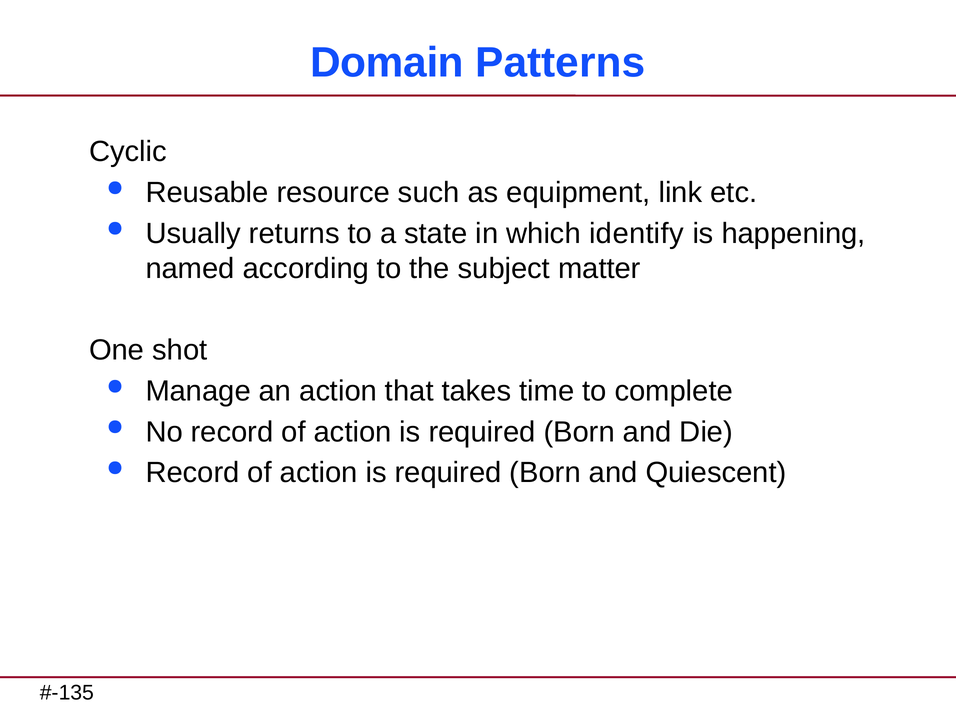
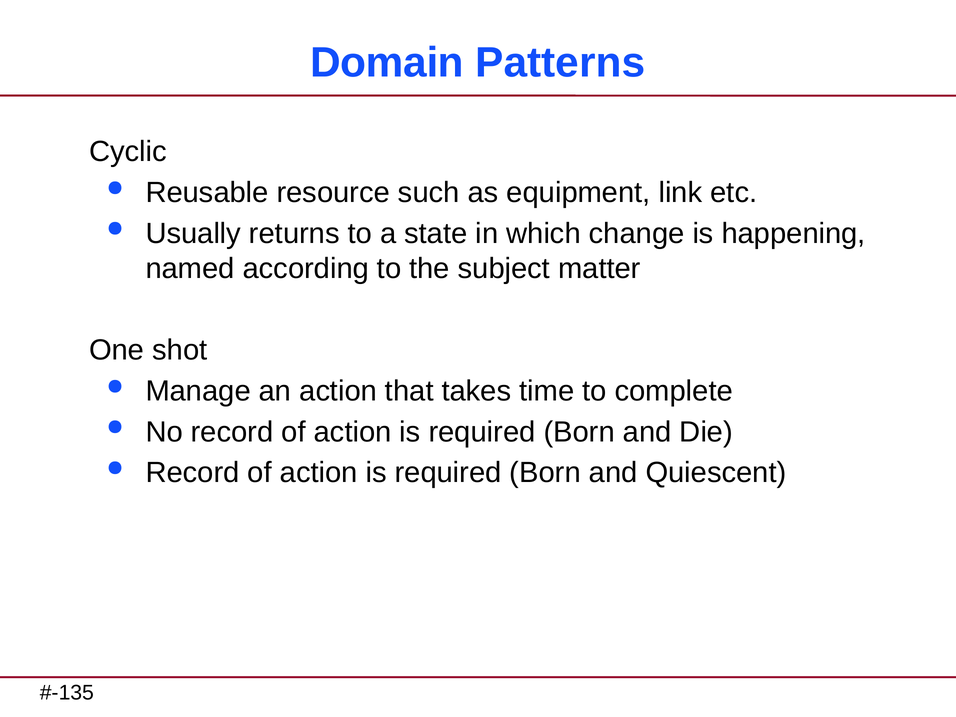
identify: identify -> change
